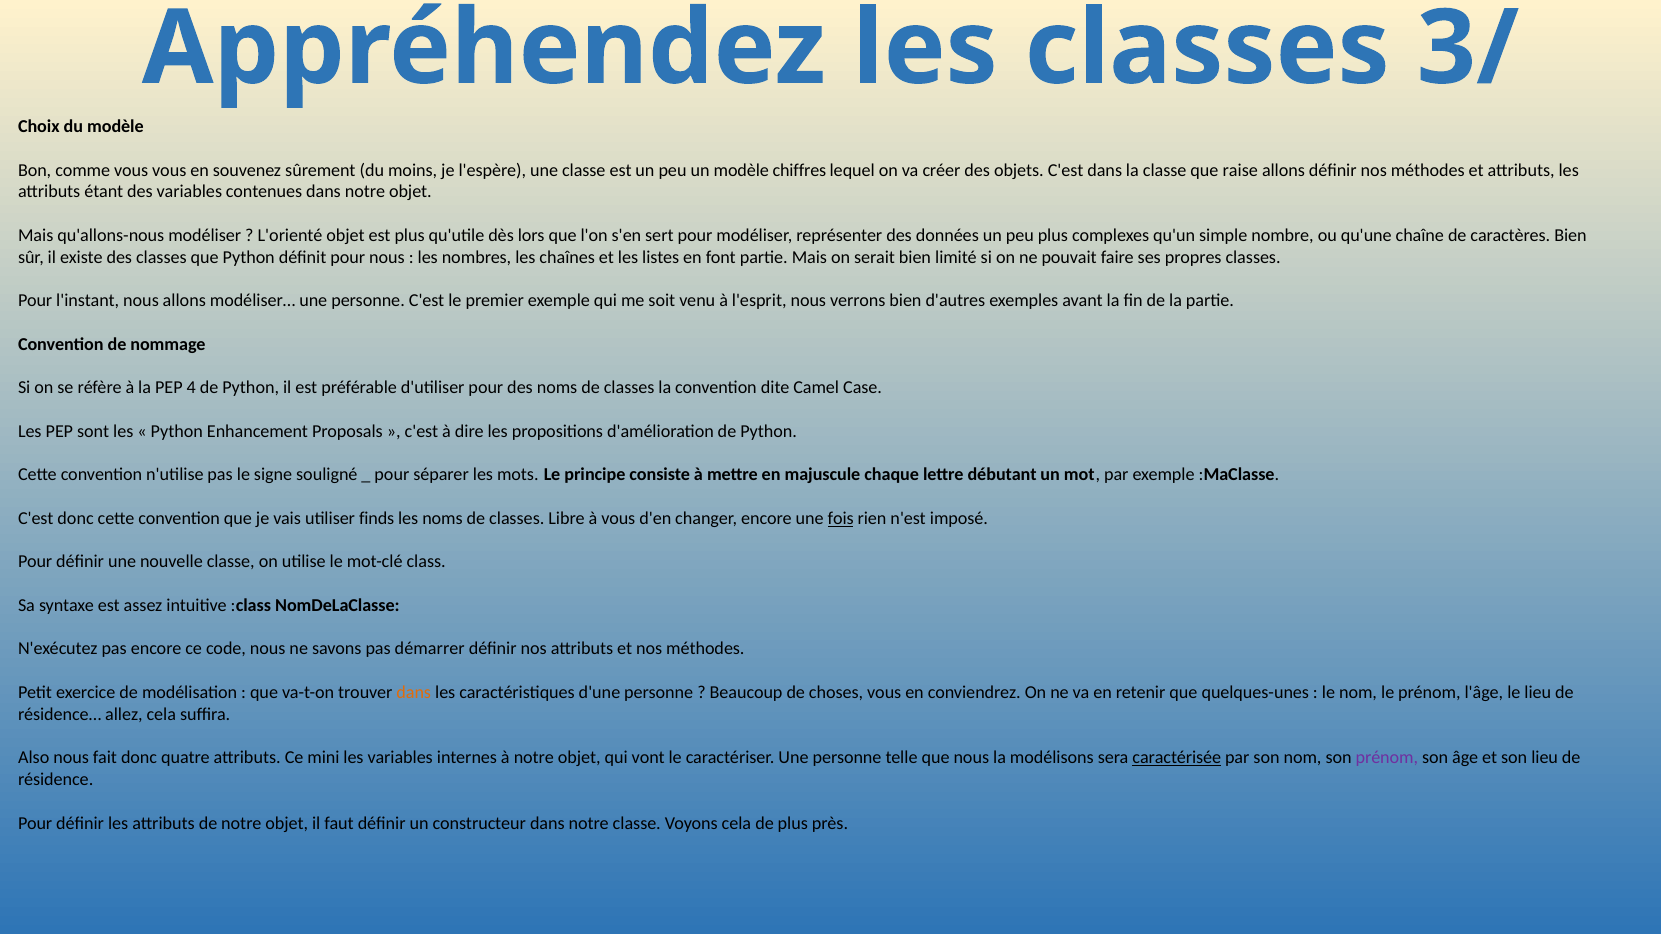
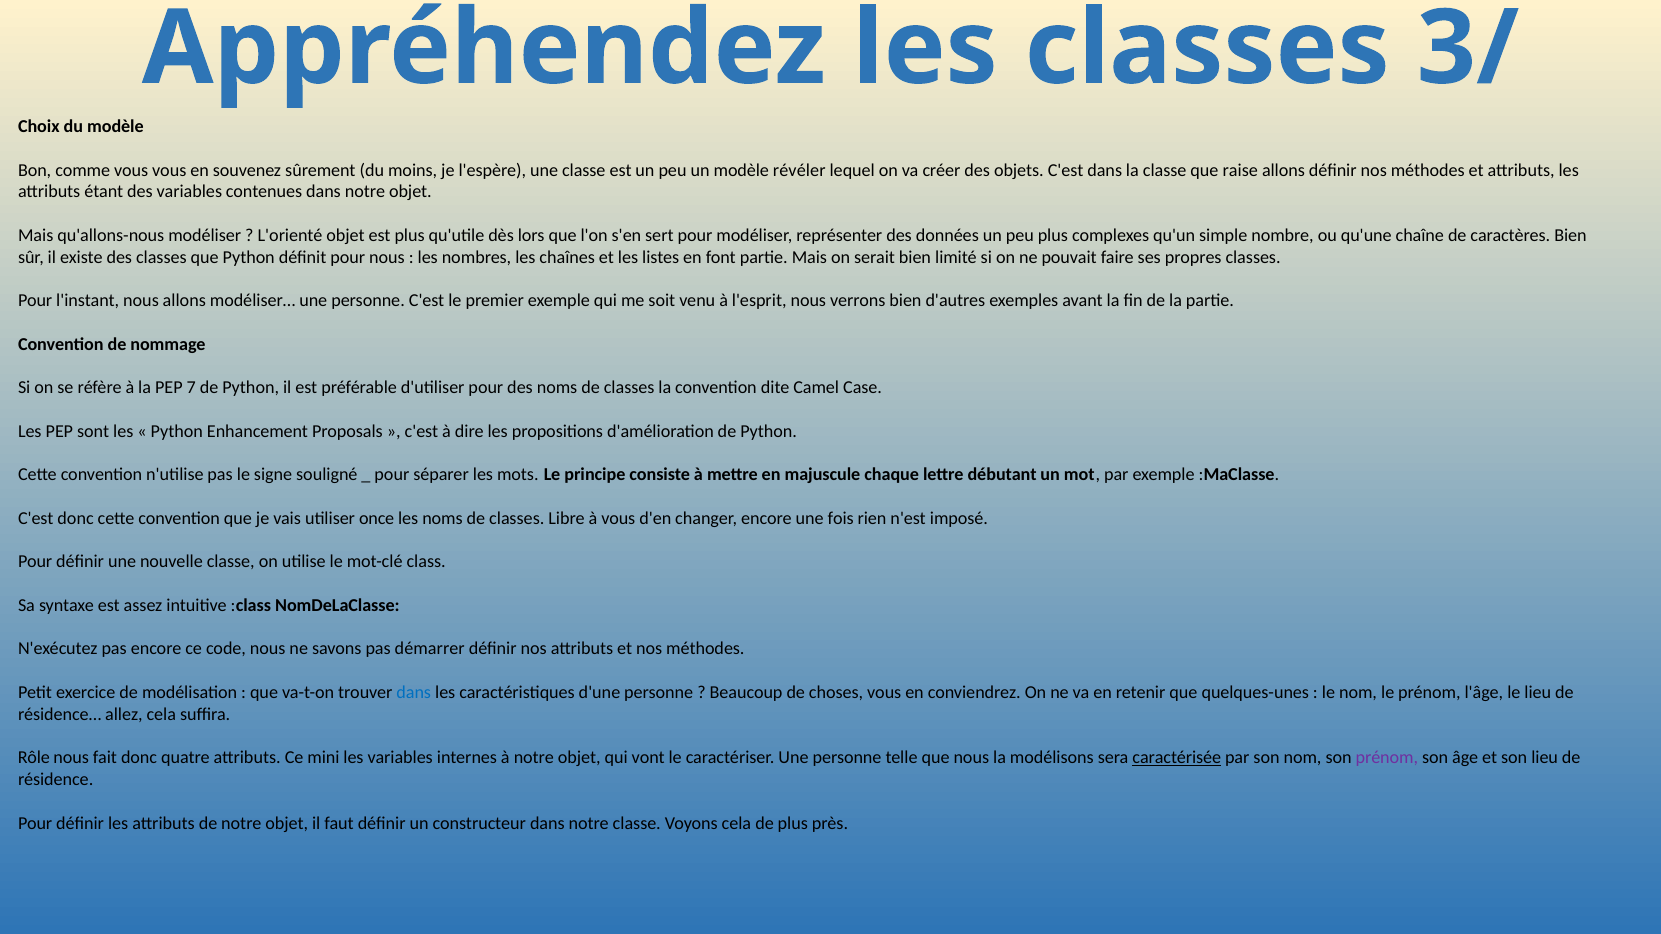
chiffres: chiffres -> révéler
4: 4 -> 7
finds: finds -> once
fois underline: present -> none
dans at (414, 693) colour: orange -> blue
Also: Also -> Rôle
